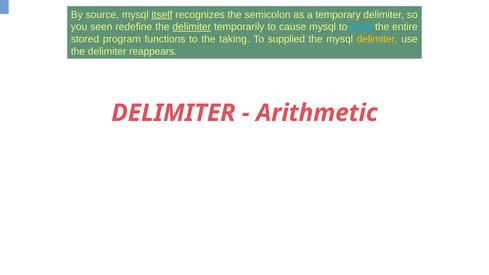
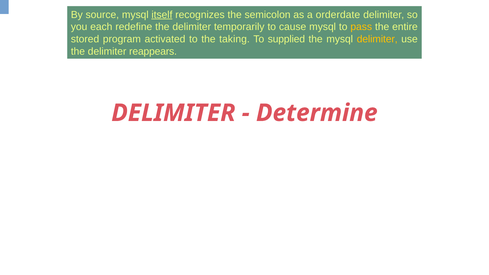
temporary: temporary -> orderdate
seen: seen -> each
delimiter at (192, 27) underline: present -> none
pass colour: light blue -> yellow
functions: functions -> activated
Arithmetic: Arithmetic -> Determine
